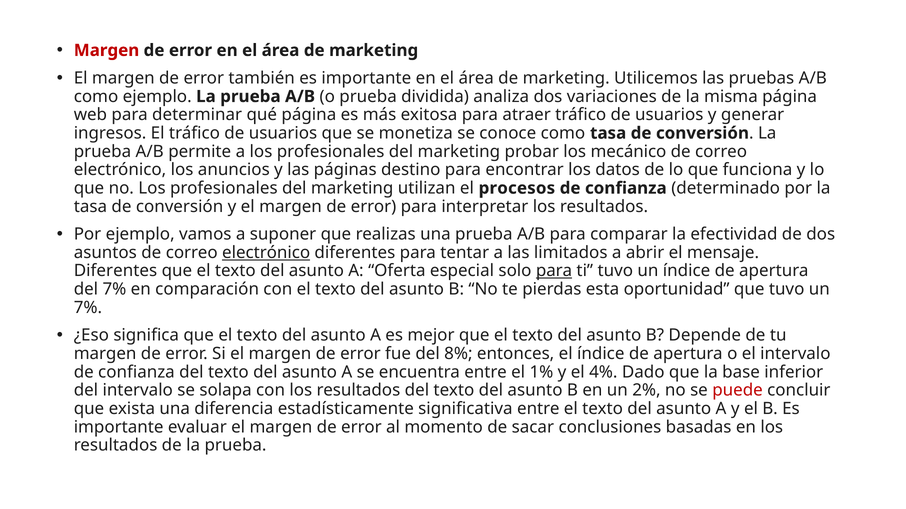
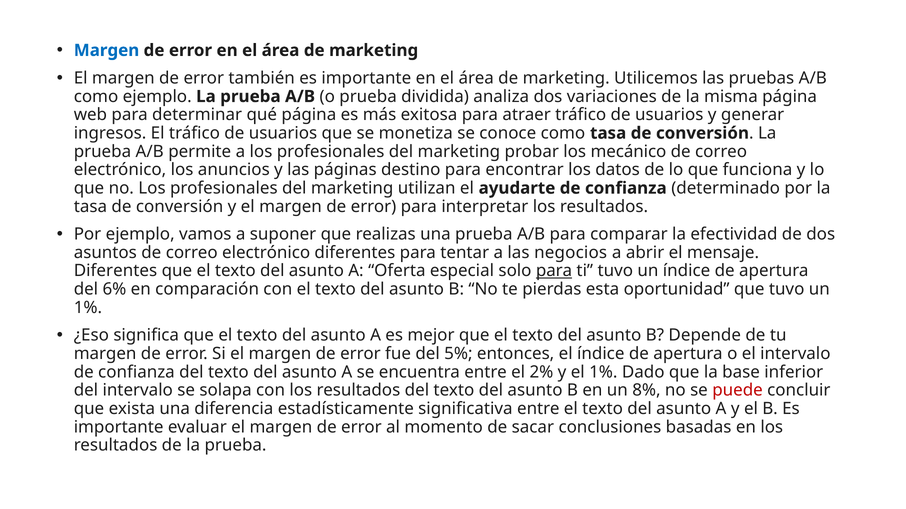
Margen at (107, 50) colour: red -> blue
procesos: procesos -> ayudarte
electrónico at (266, 253) underline: present -> none
limitados: limitados -> negocios
del 7%: 7% -> 6%
7% at (88, 308): 7% -> 1%
8%: 8% -> 5%
1%: 1% -> 2%
el 4%: 4% -> 1%
2%: 2% -> 8%
